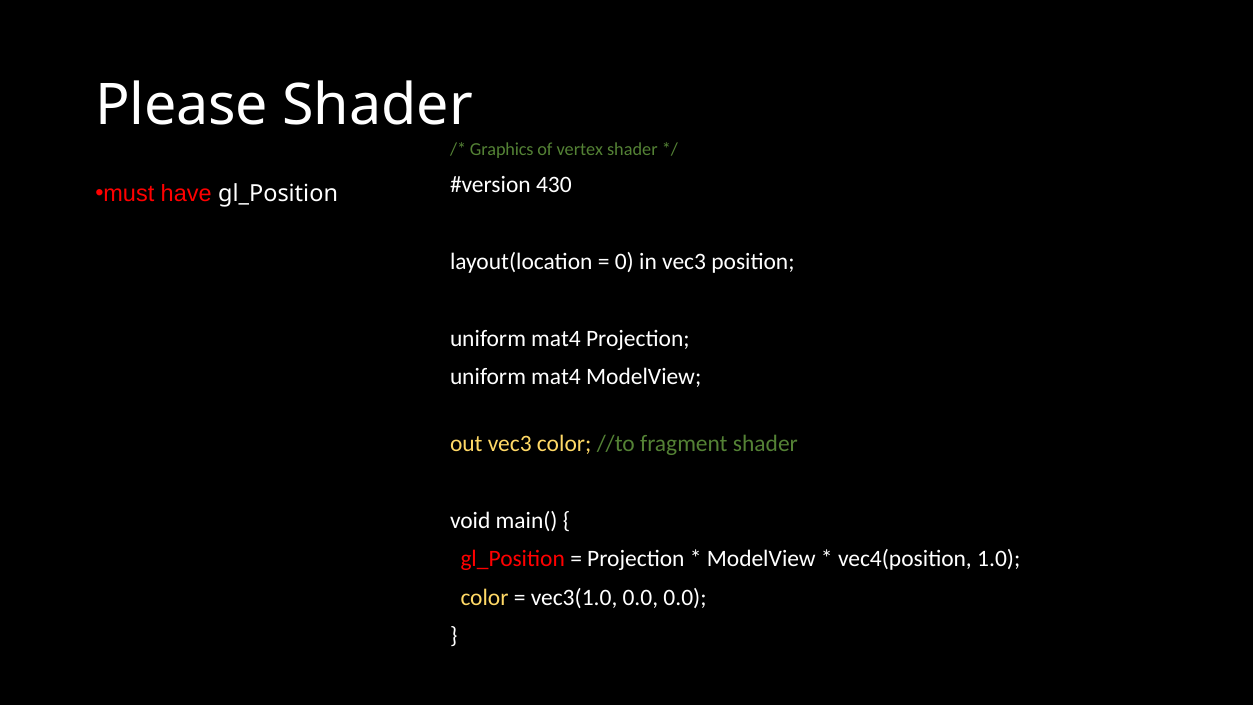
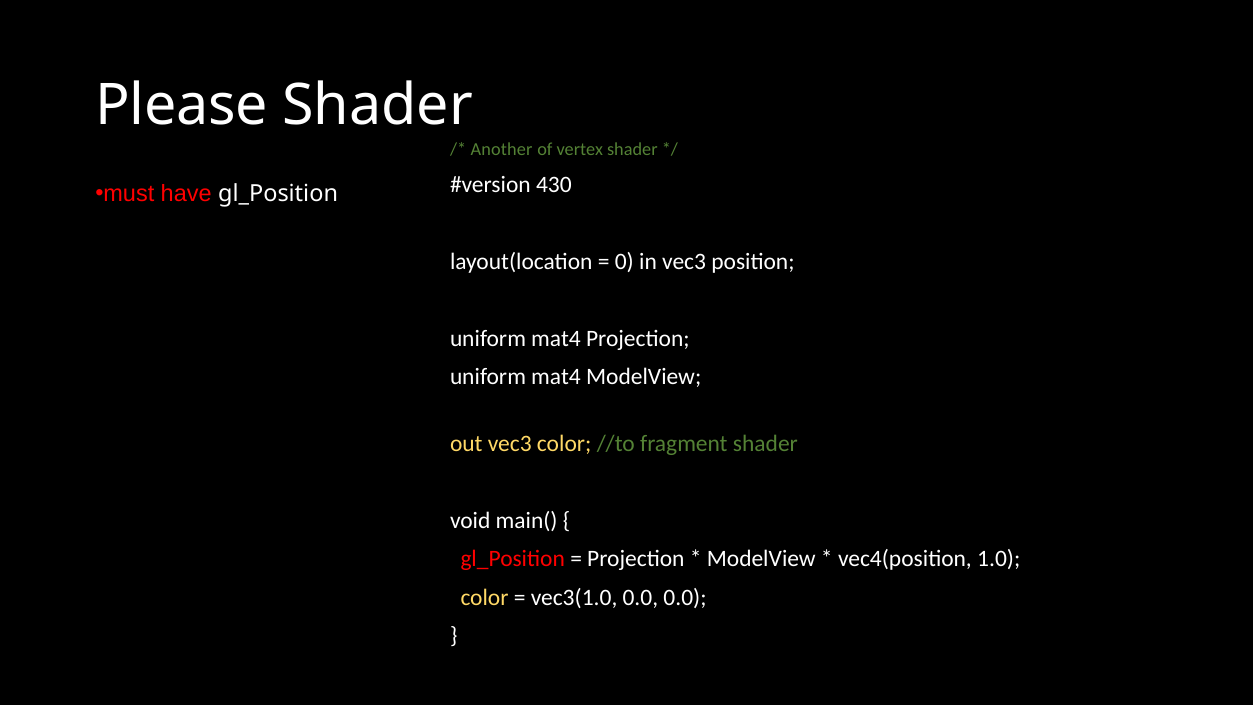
Graphics: Graphics -> Another
